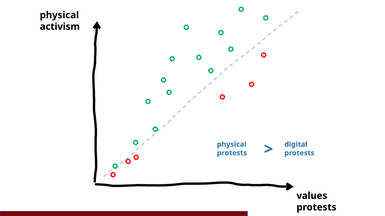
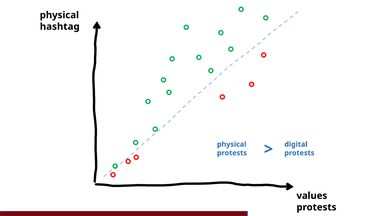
activism: activism -> hashtag
